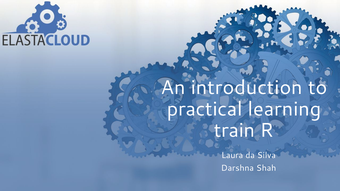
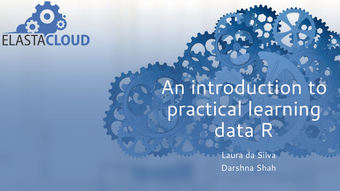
train: train -> data
